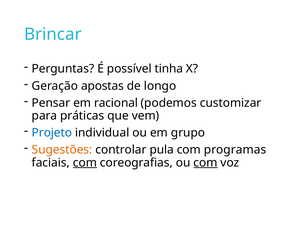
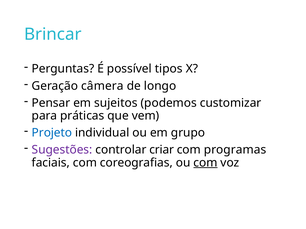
tinha: tinha -> tipos
apostas: apostas -> câmera
racional: racional -> sujeitos
Sugestões colour: orange -> purple
pula: pula -> criar
com at (85, 163) underline: present -> none
